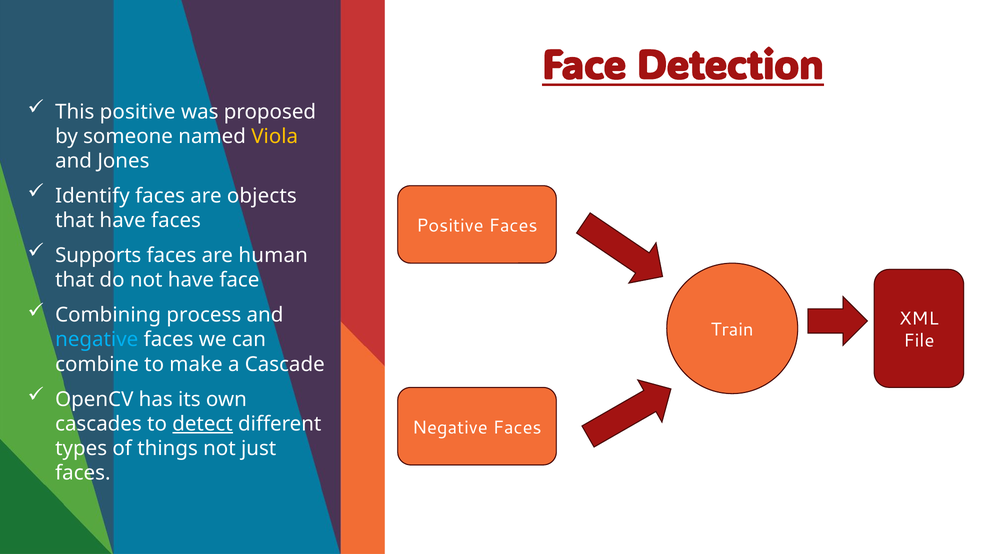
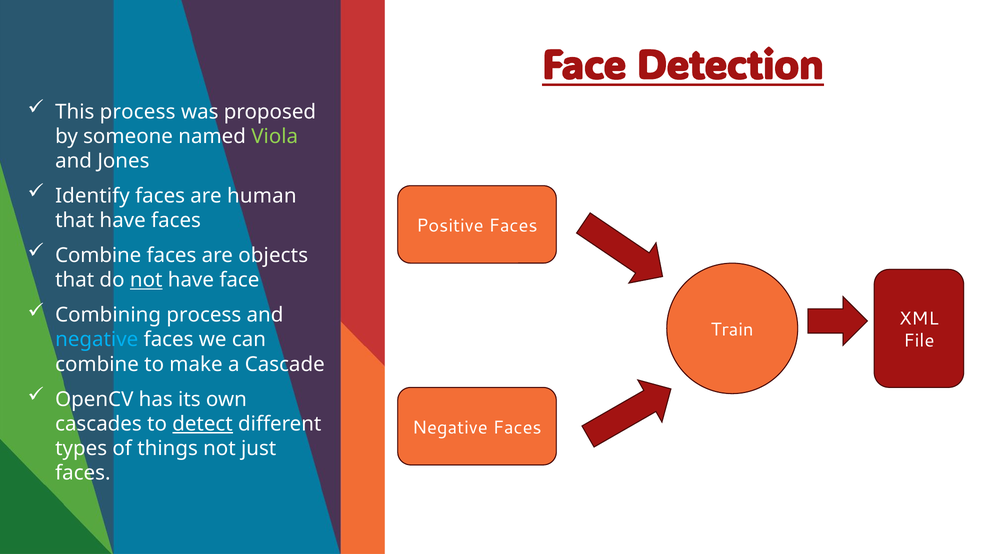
This positive: positive -> process
Viola colour: yellow -> light green
objects: objects -> human
Supports at (98, 255): Supports -> Combine
human: human -> objects
not at (146, 280) underline: none -> present
